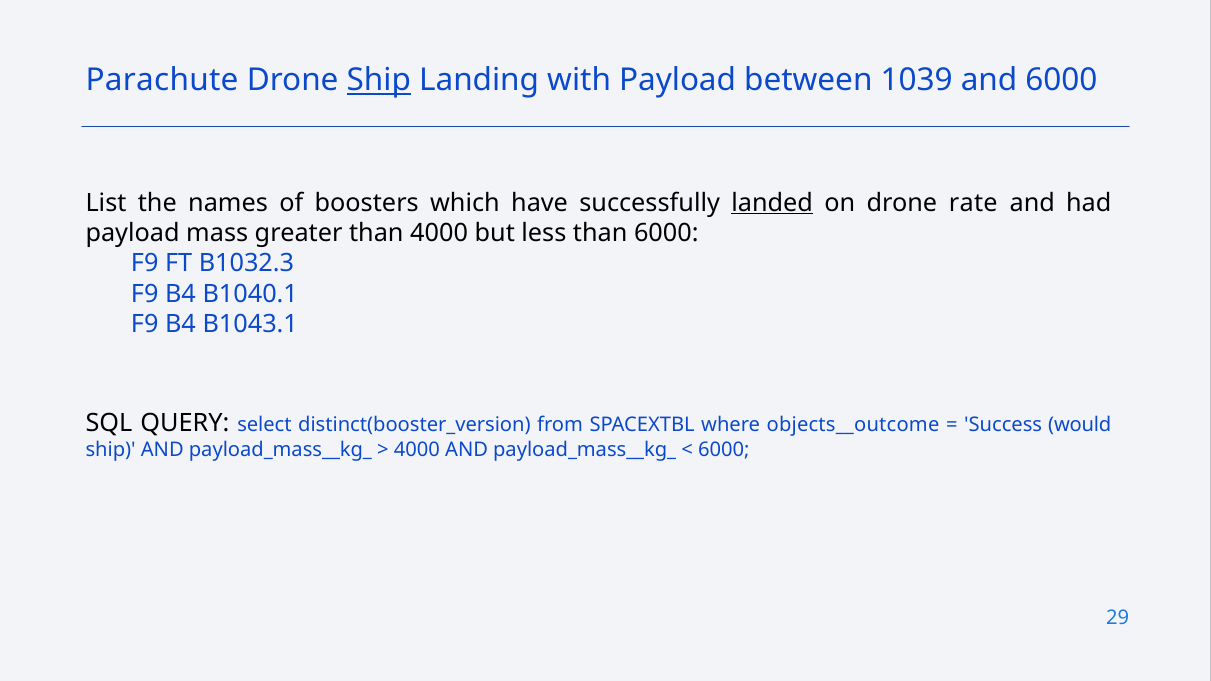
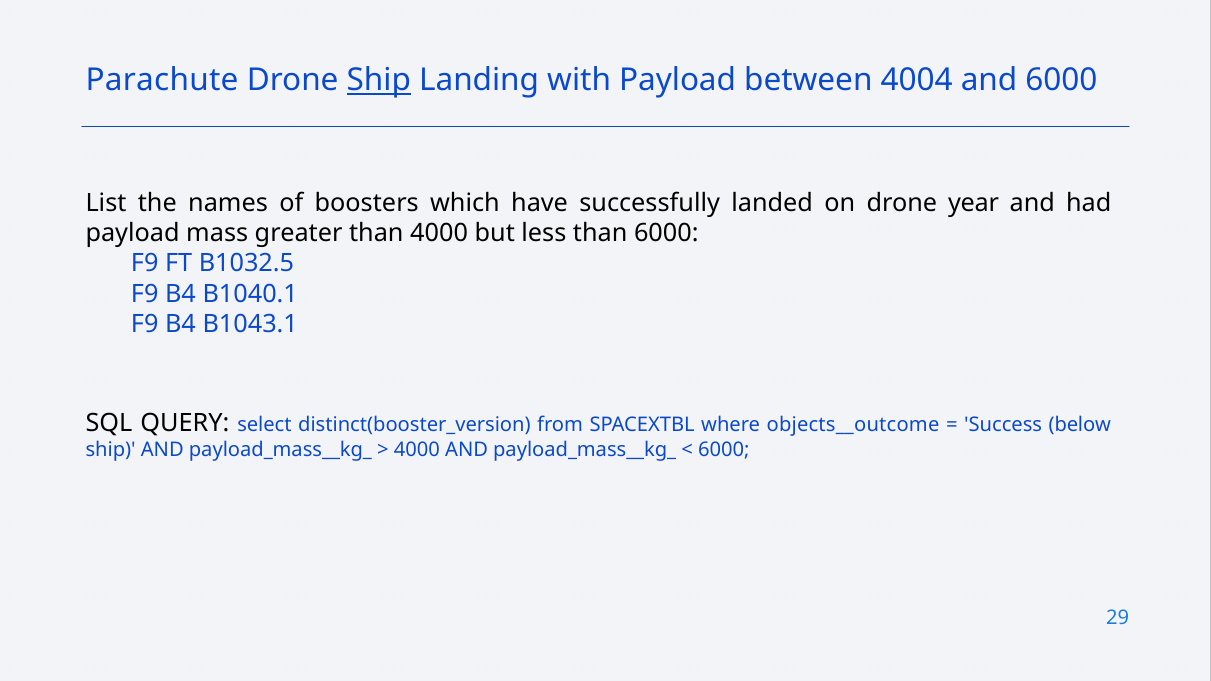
1039: 1039 -> 4004
landed underline: present -> none
rate: rate -> year
B1032.3: B1032.3 -> B1032.5
would: would -> below
